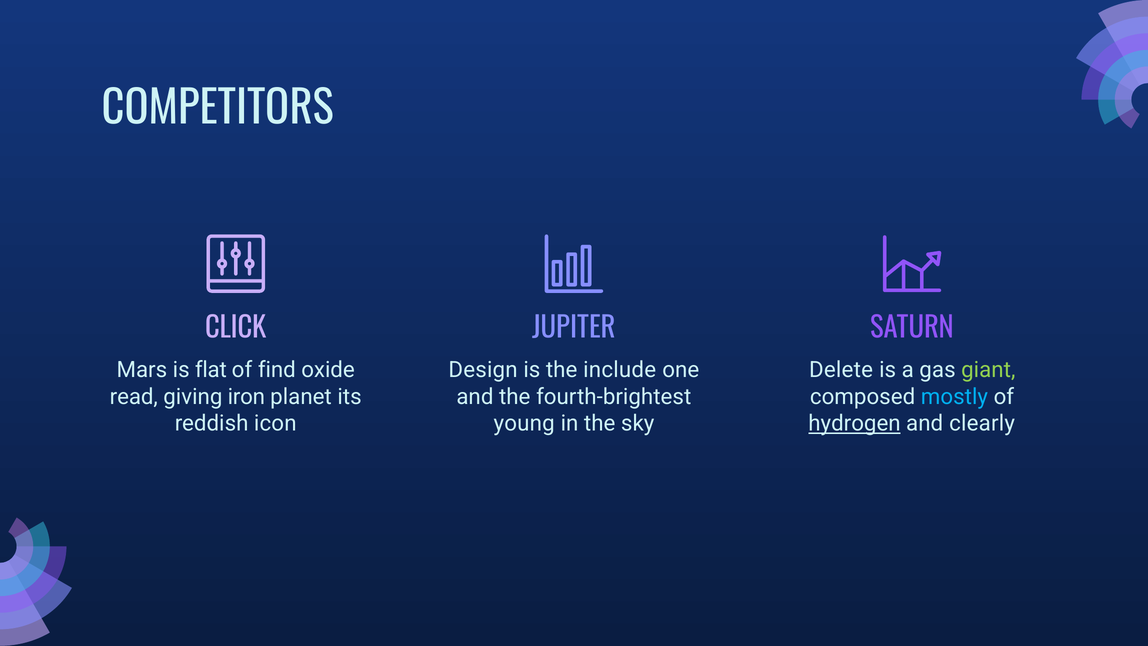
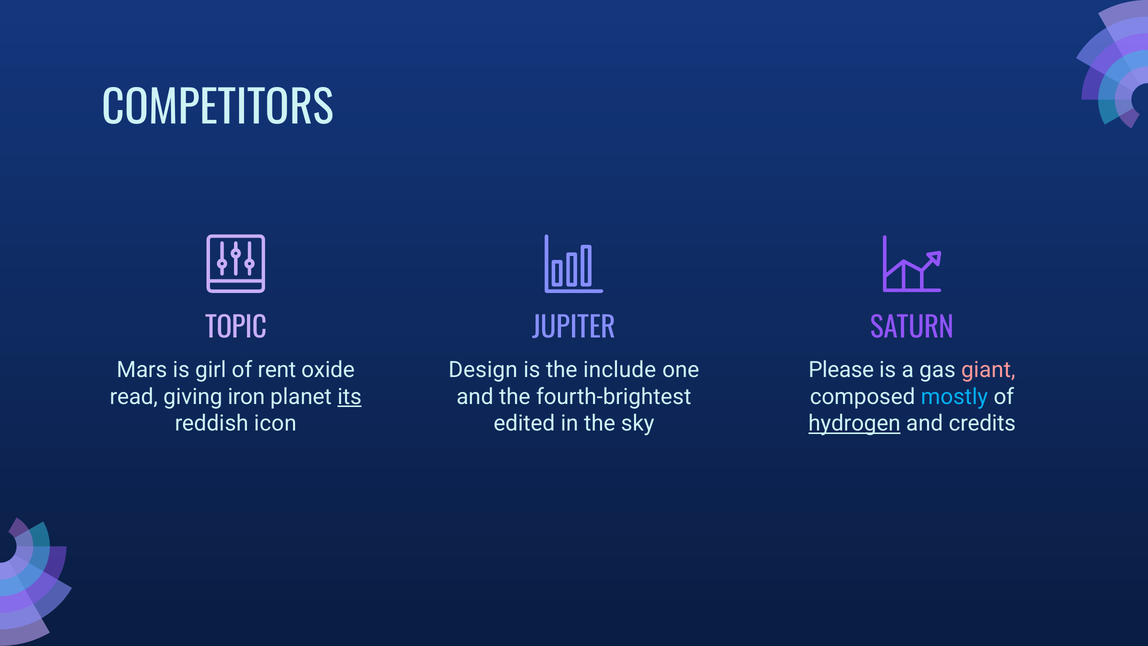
CLICK: CLICK -> TOPIC
flat: flat -> girl
find: find -> rent
Delete: Delete -> Please
giant colour: light green -> pink
its underline: none -> present
young: young -> edited
clearly: clearly -> credits
